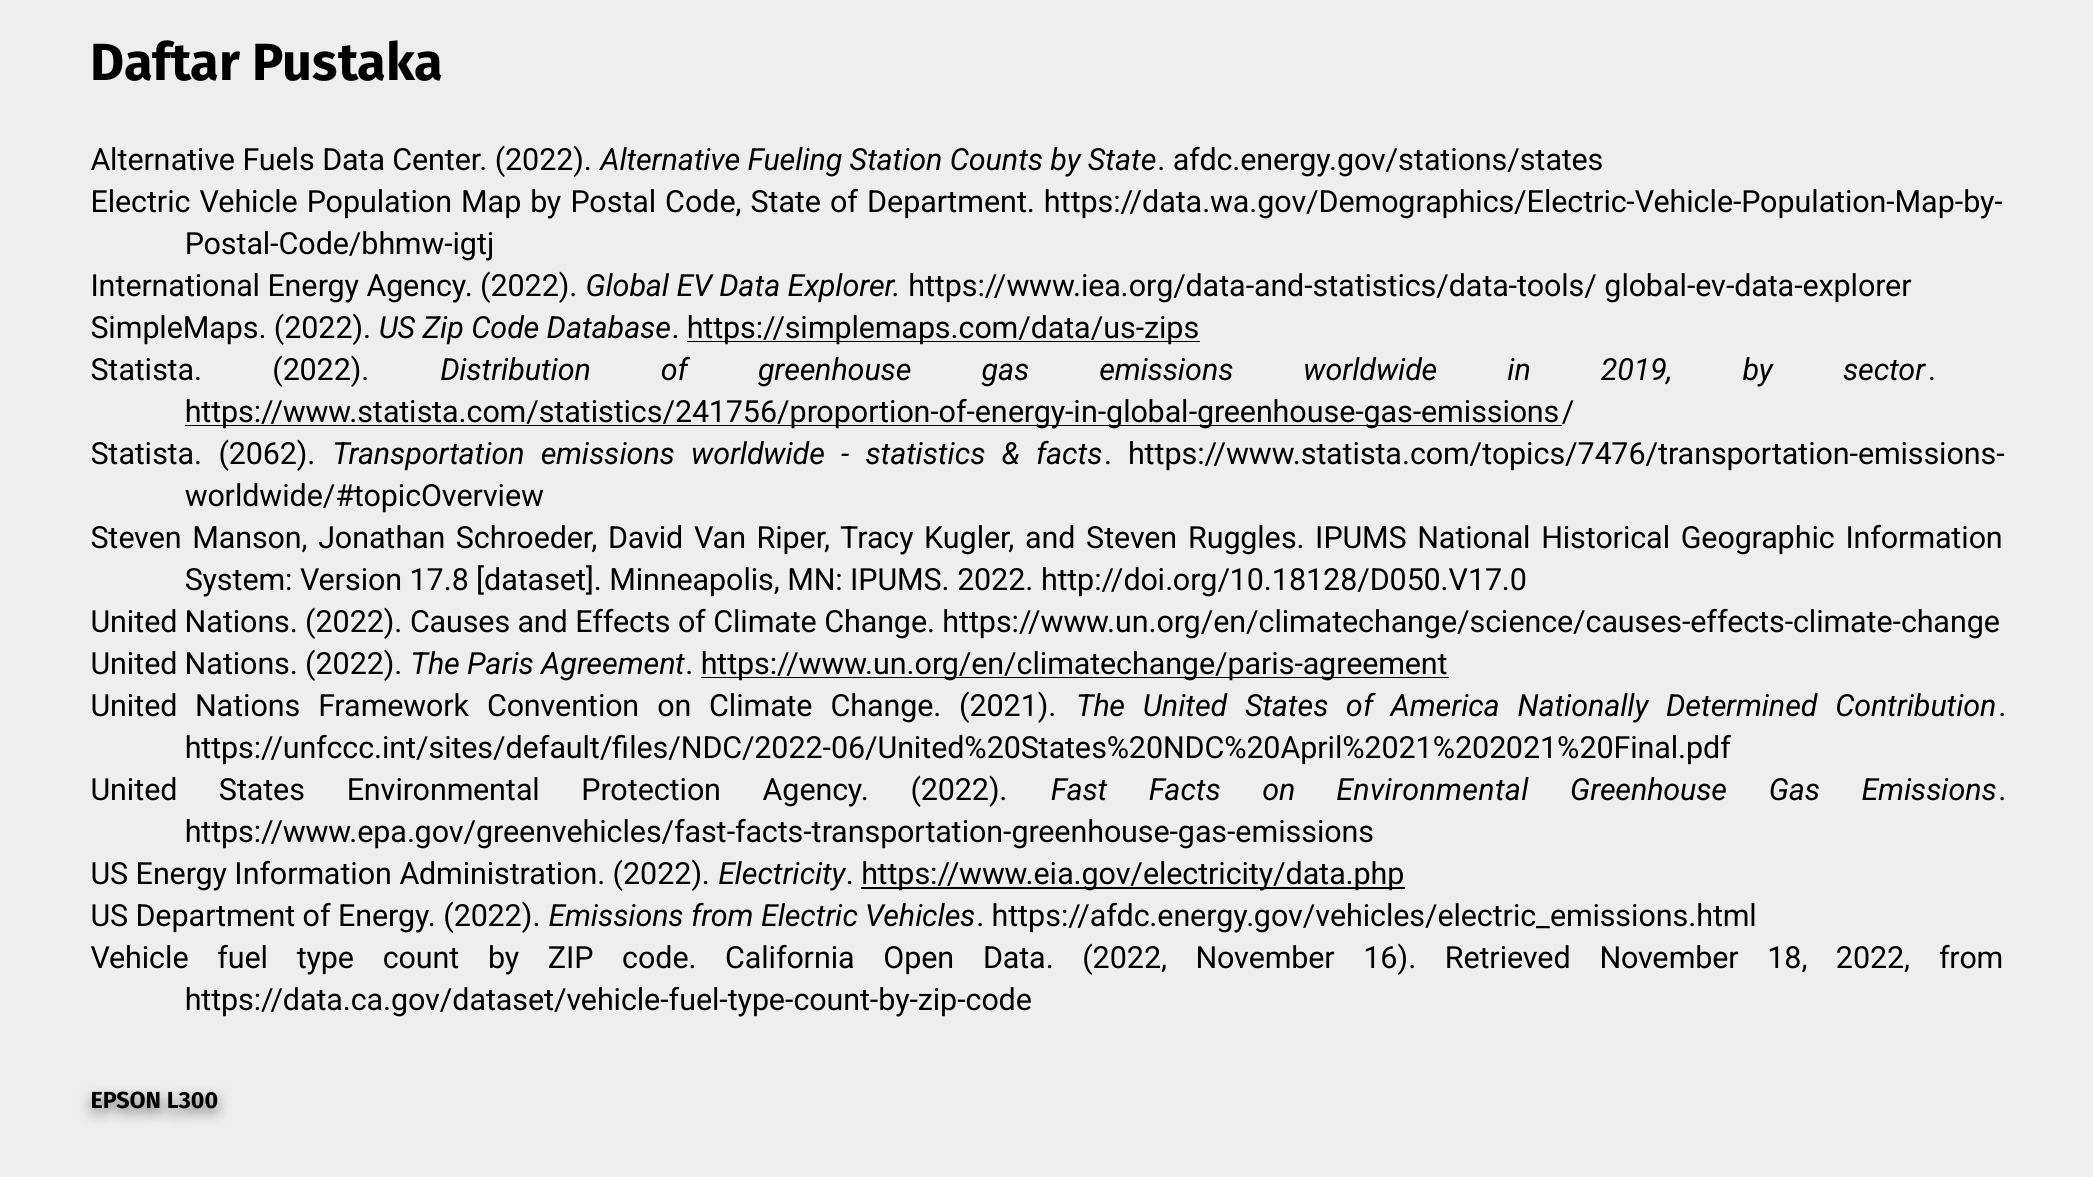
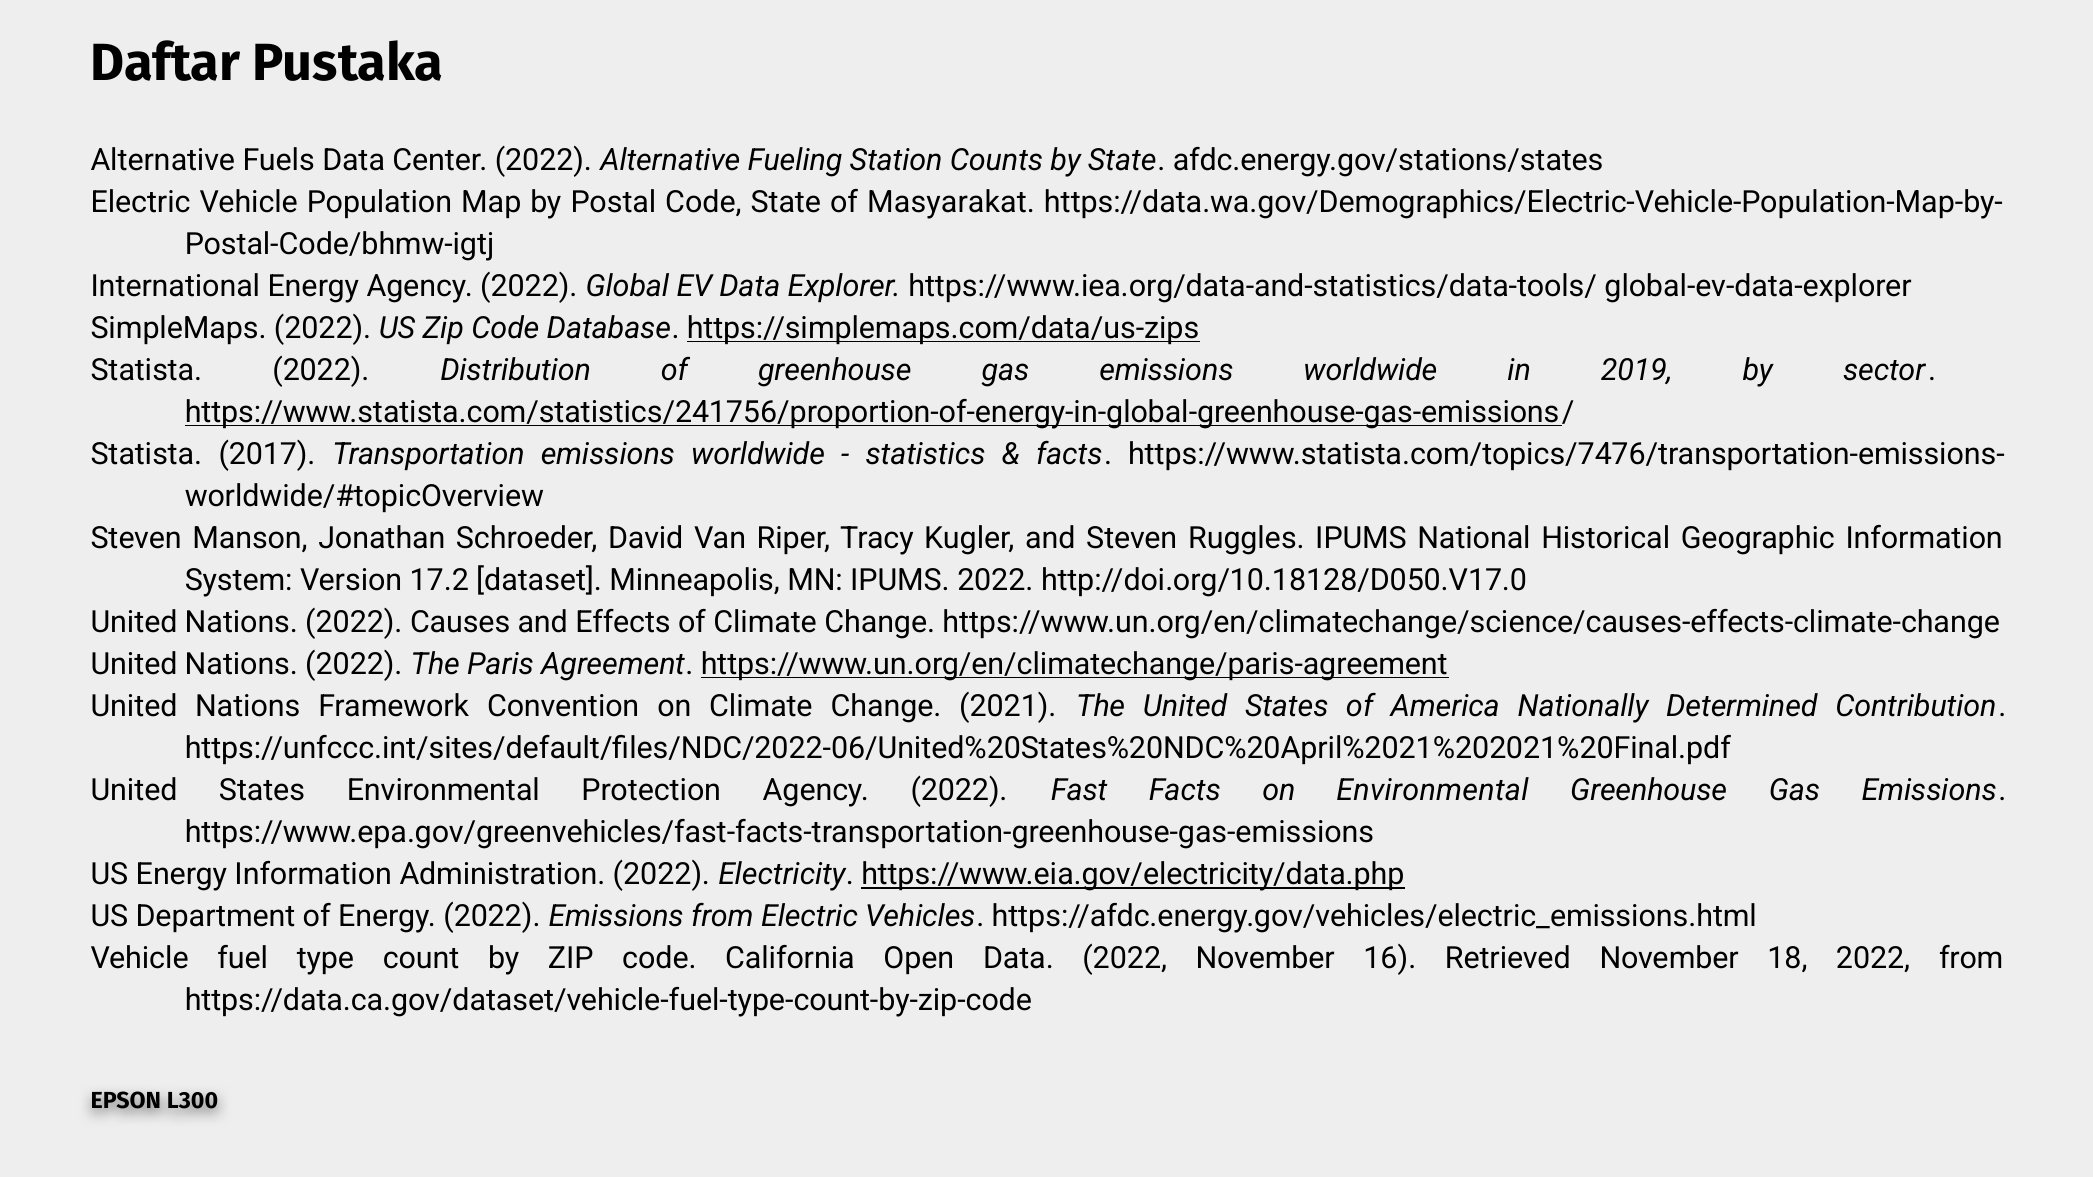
of Department: Department -> Masyarakat
2062: 2062 -> 2017
17.8: 17.8 -> 17.2
